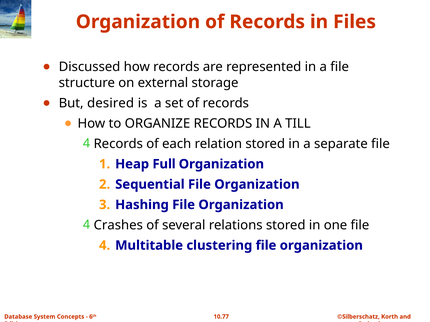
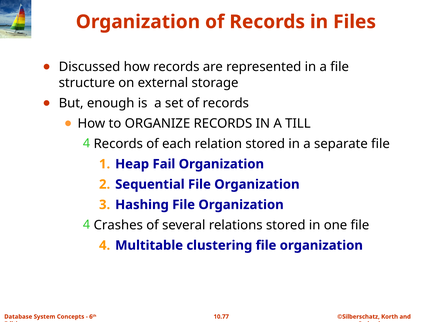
desired: desired -> enough
Full: Full -> Fail
